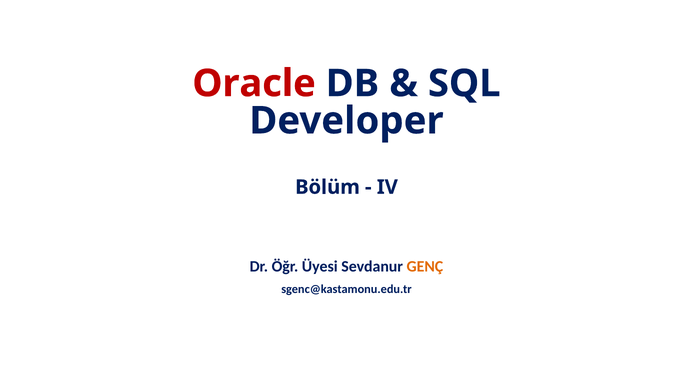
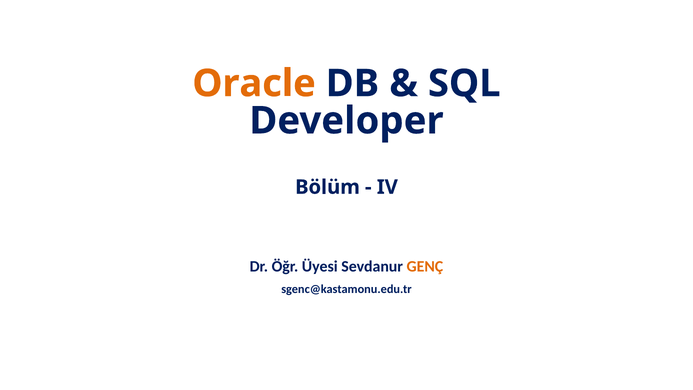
Oracle colour: red -> orange
